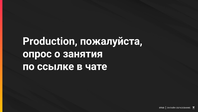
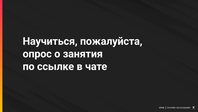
Production: Production -> Научиться
